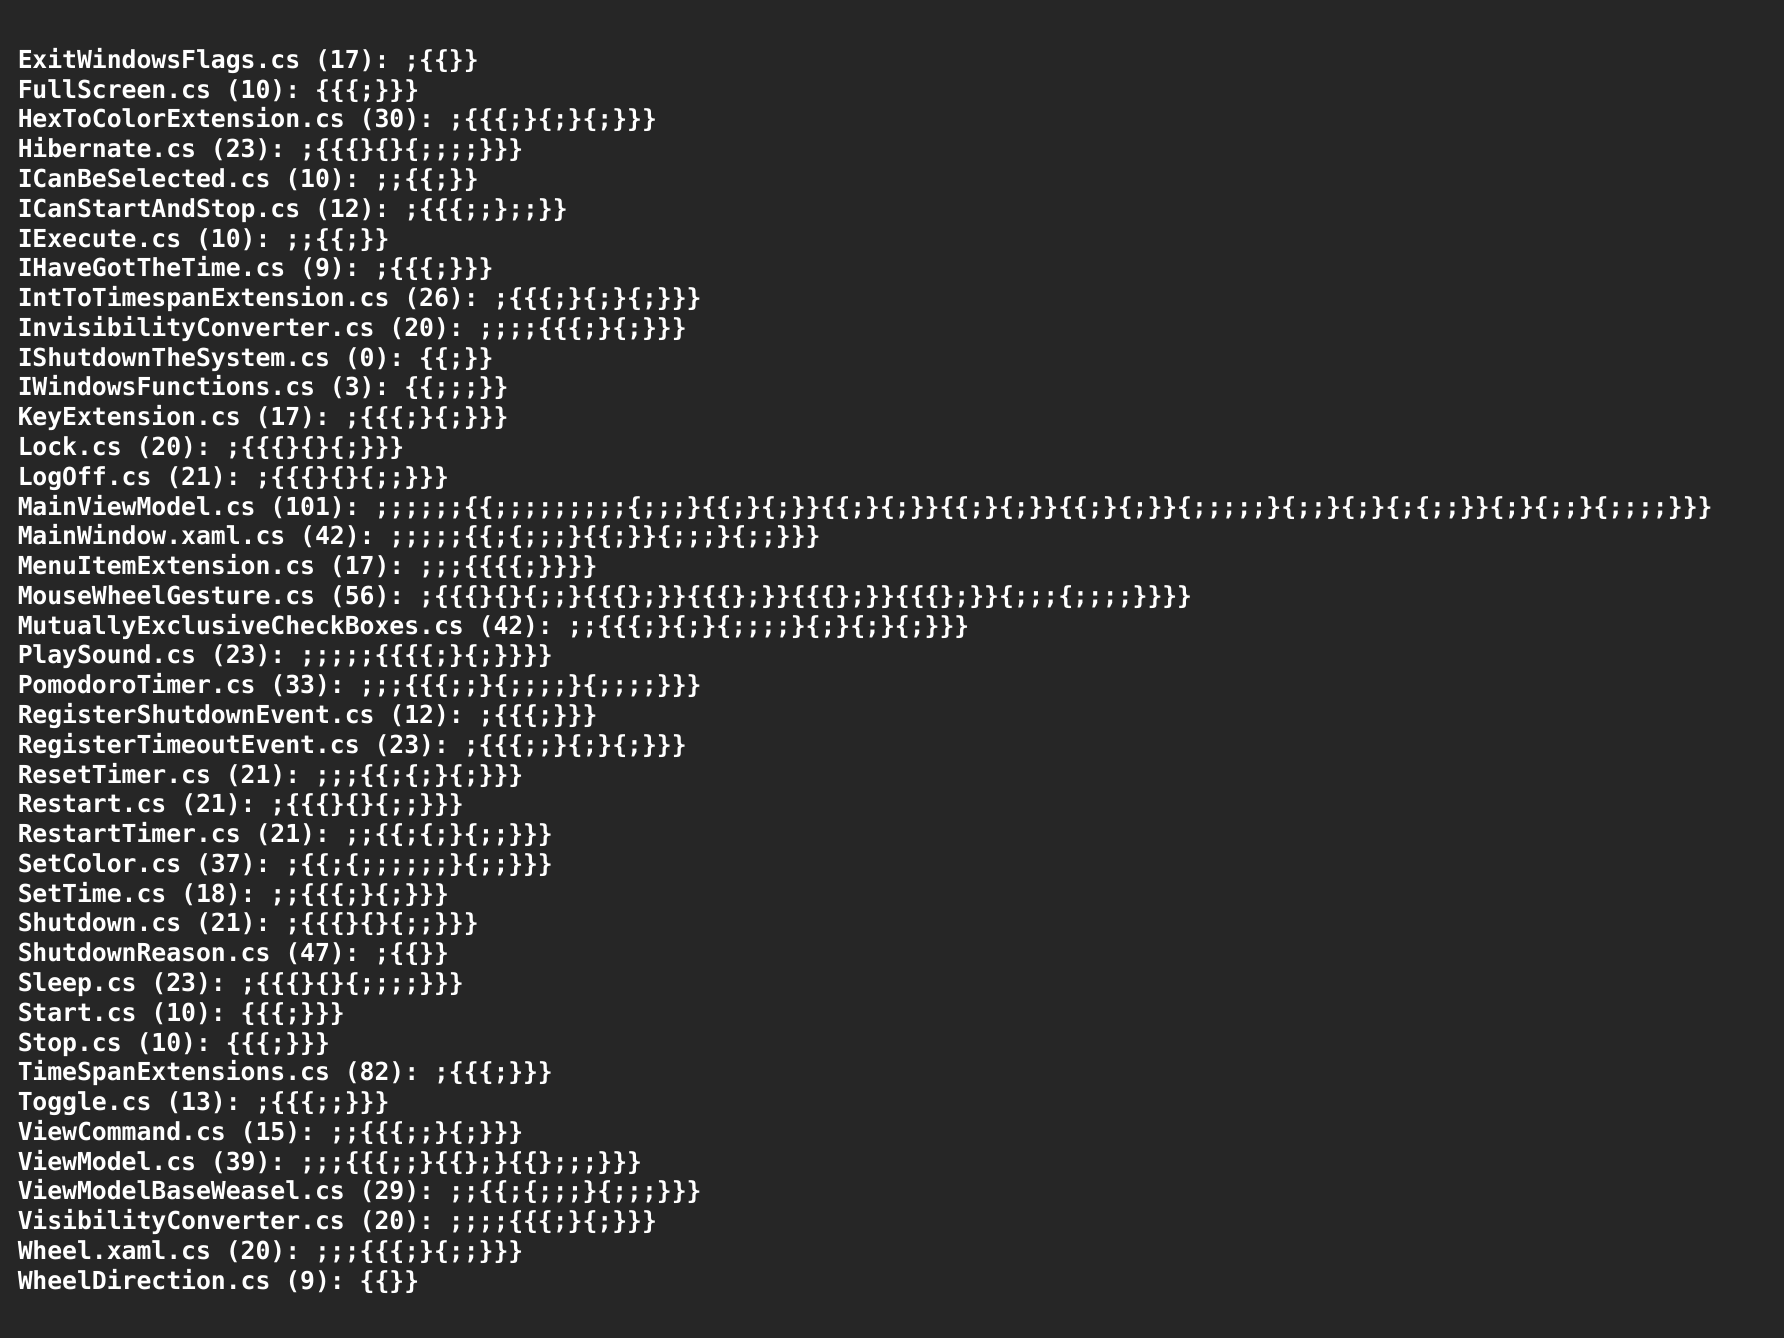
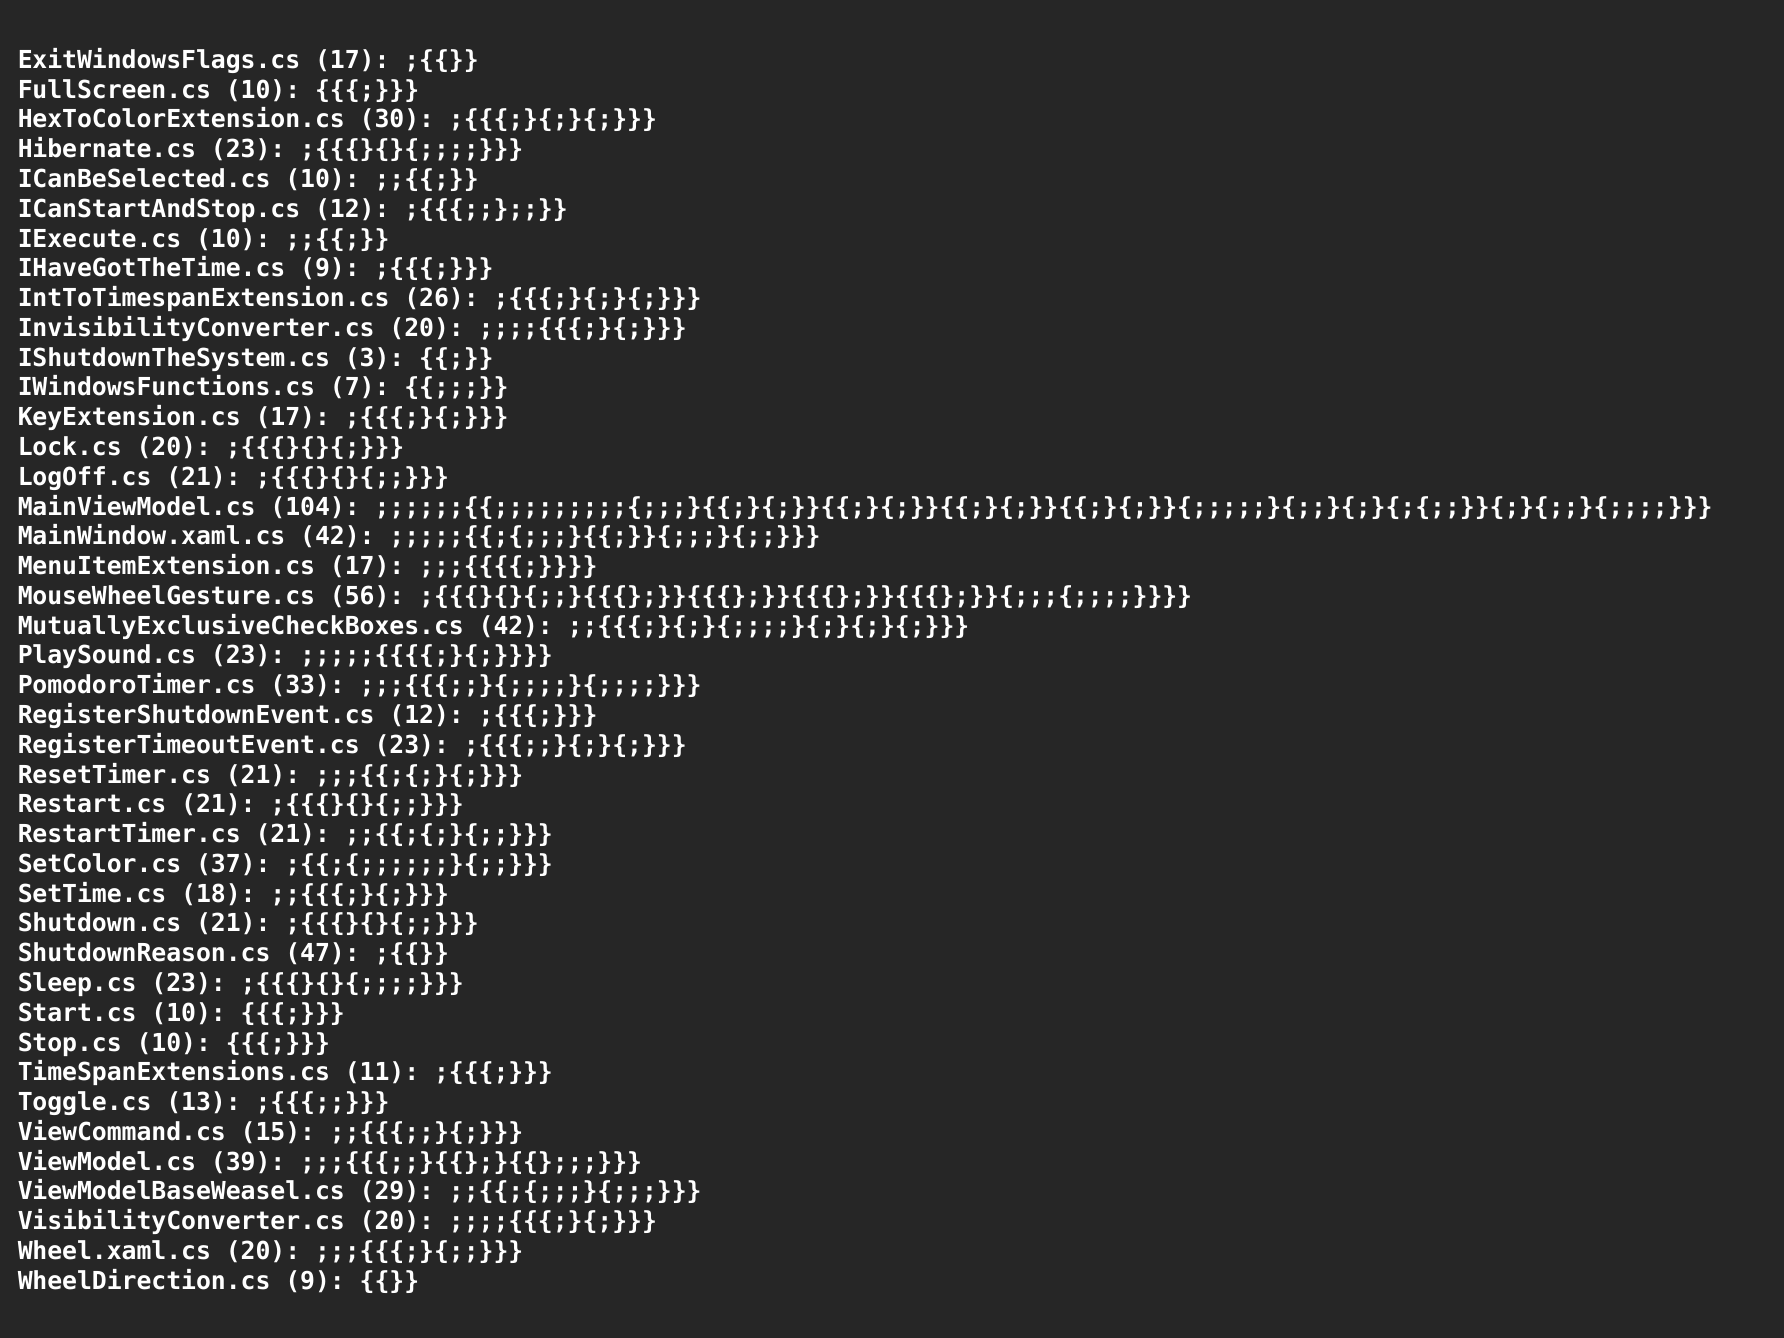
0: 0 -> 3
3: 3 -> 7
101: 101 -> 104
82: 82 -> 11
